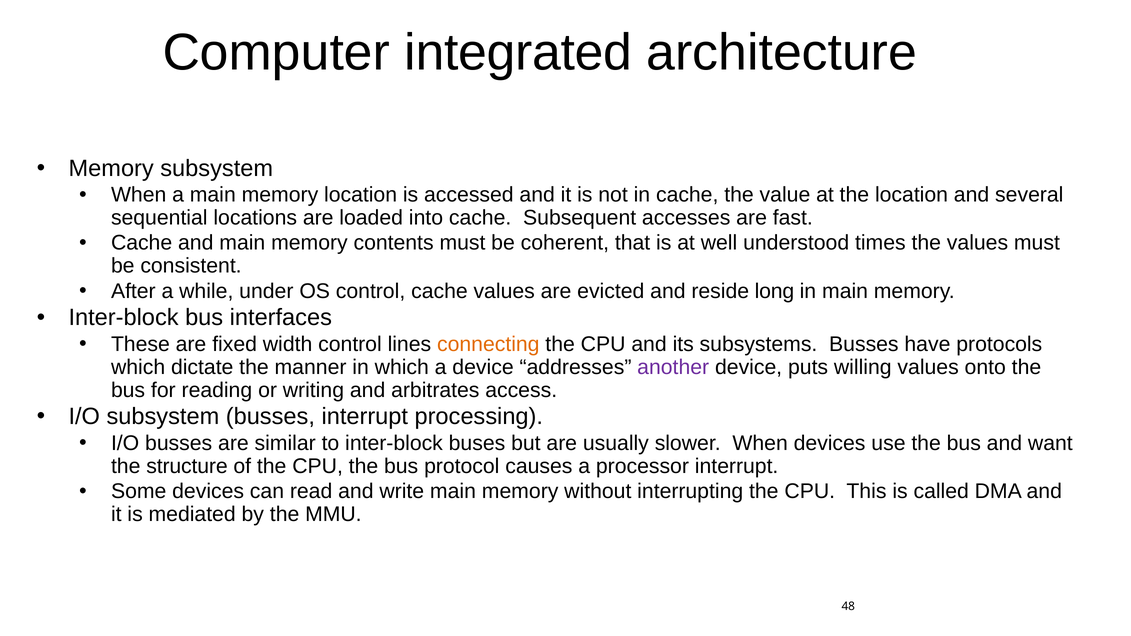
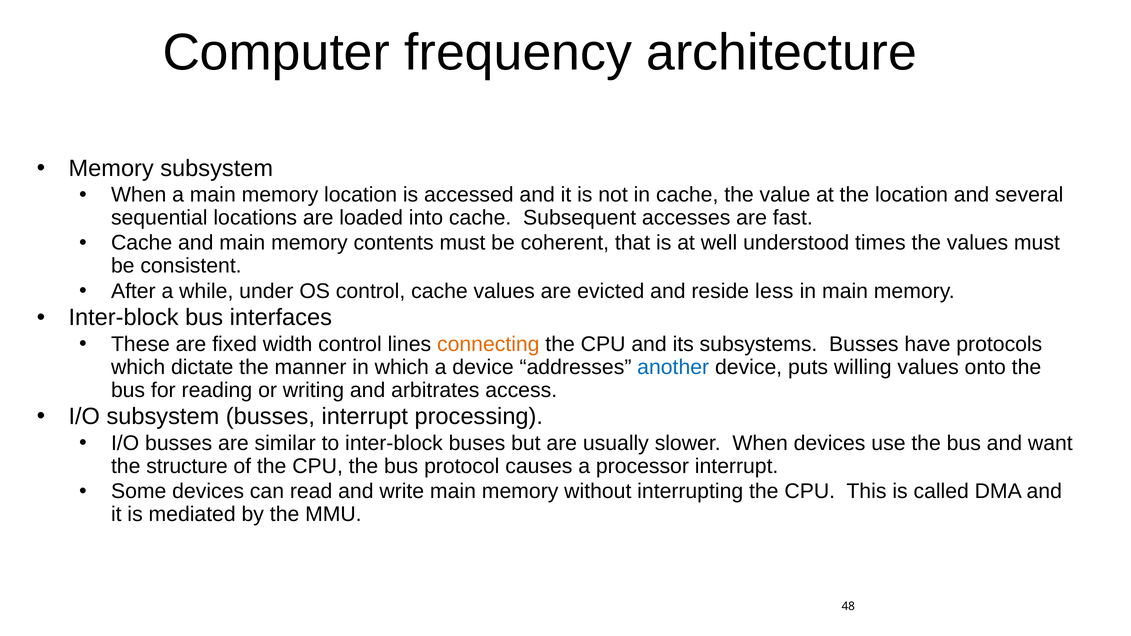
integrated: integrated -> frequency
long: long -> less
another colour: purple -> blue
